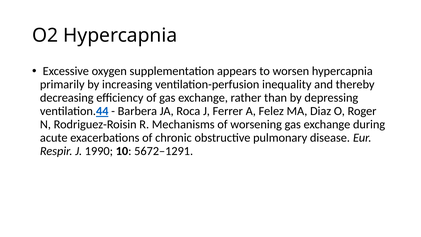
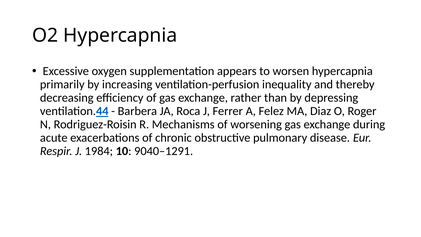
1990: 1990 -> 1984
5672–1291: 5672–1291 -> 9040–1291
